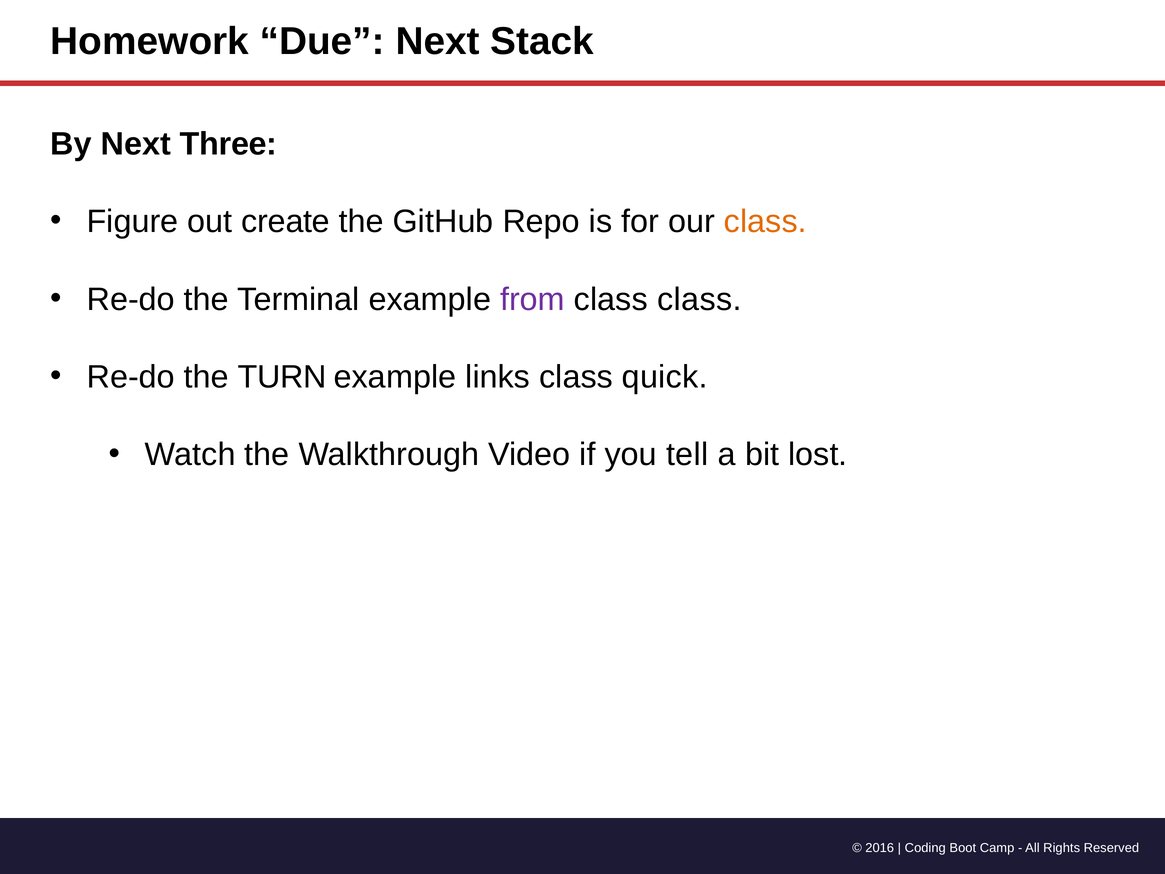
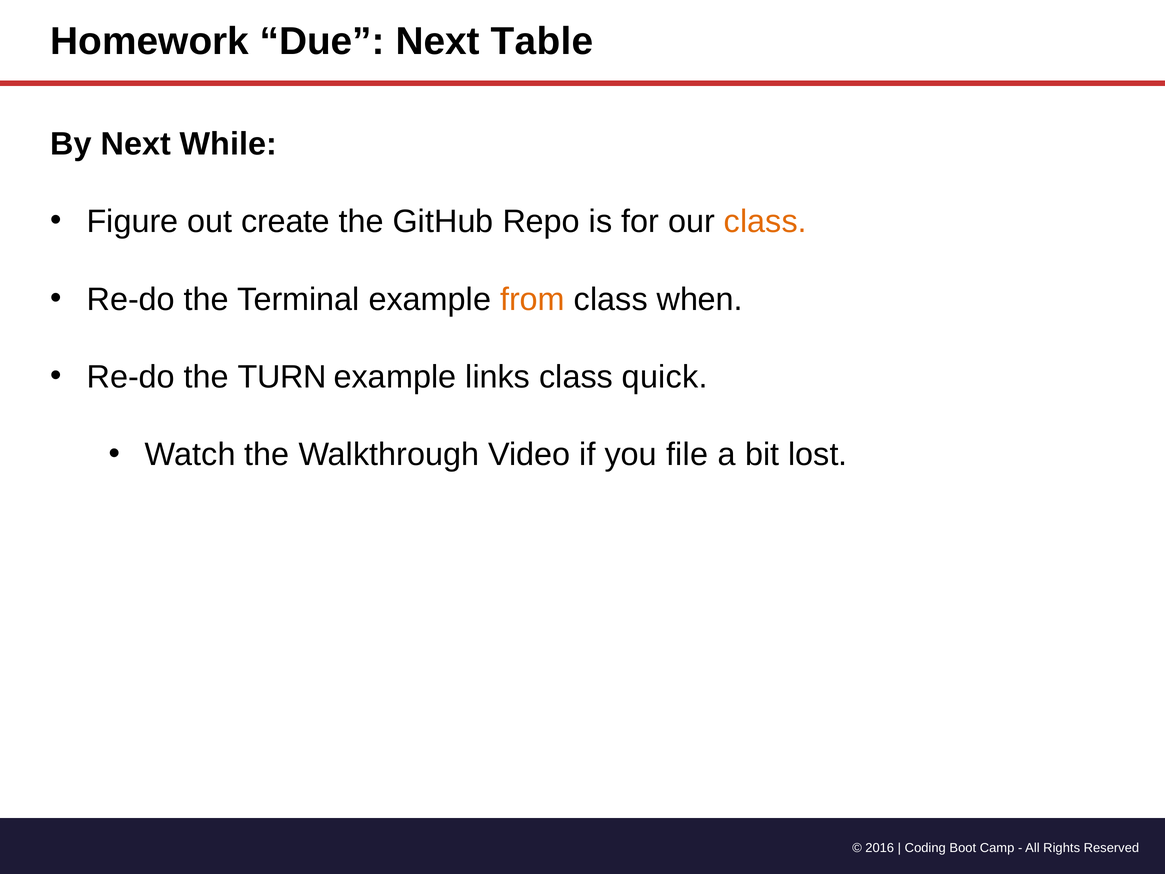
Stack: Stack -> Table
Three: Three -> While
from colour: purple -> orange
class class: class -> when
tell: tell -> file
